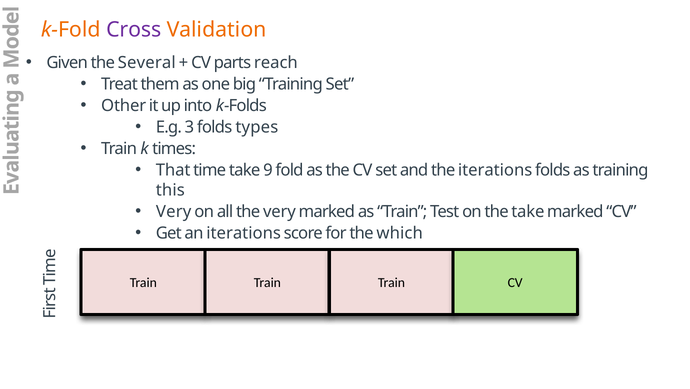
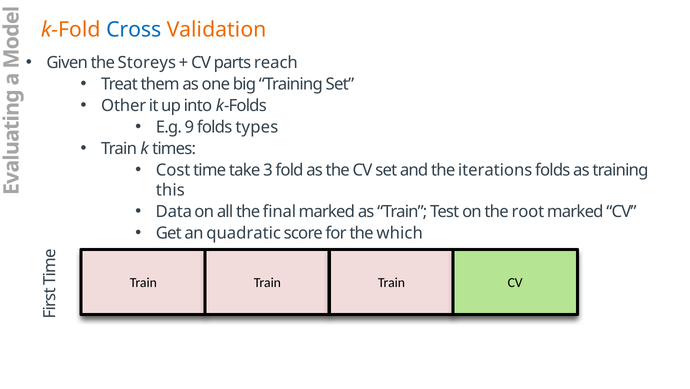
Cross colour: purple -> blue
Several: Several -> Storeys
E.g 3: 3 -> 9
That: That -> Cost
take 9: 9 -> 3
Very at (174, 211): Very -> Data
the very: very -> final
the take: take -> root
an iterations: iterations -> quadratic
